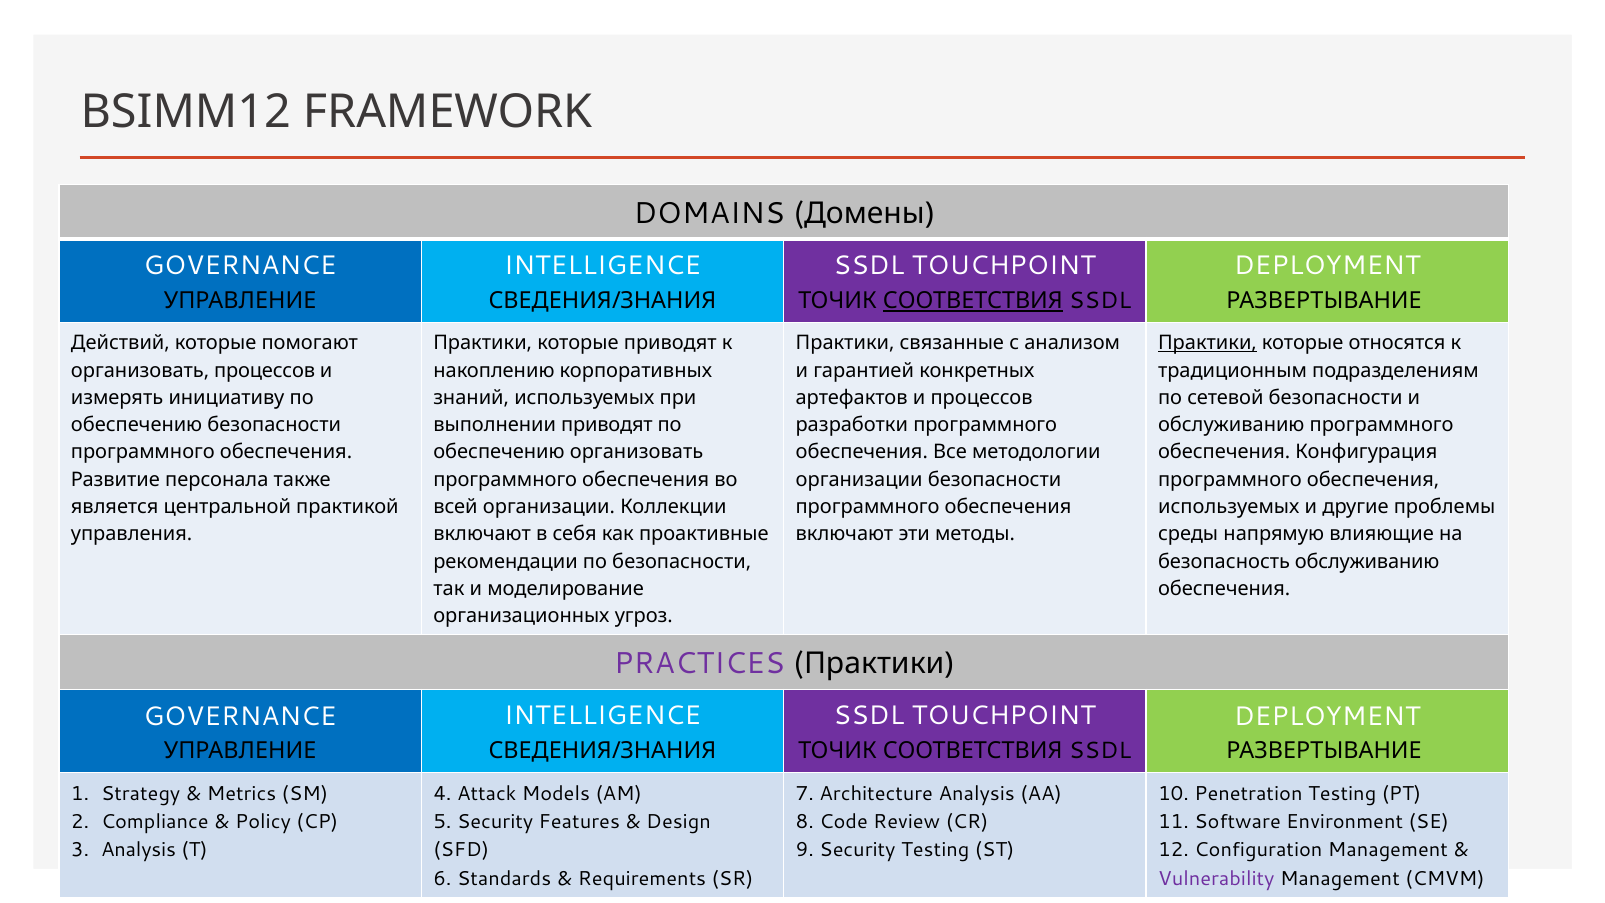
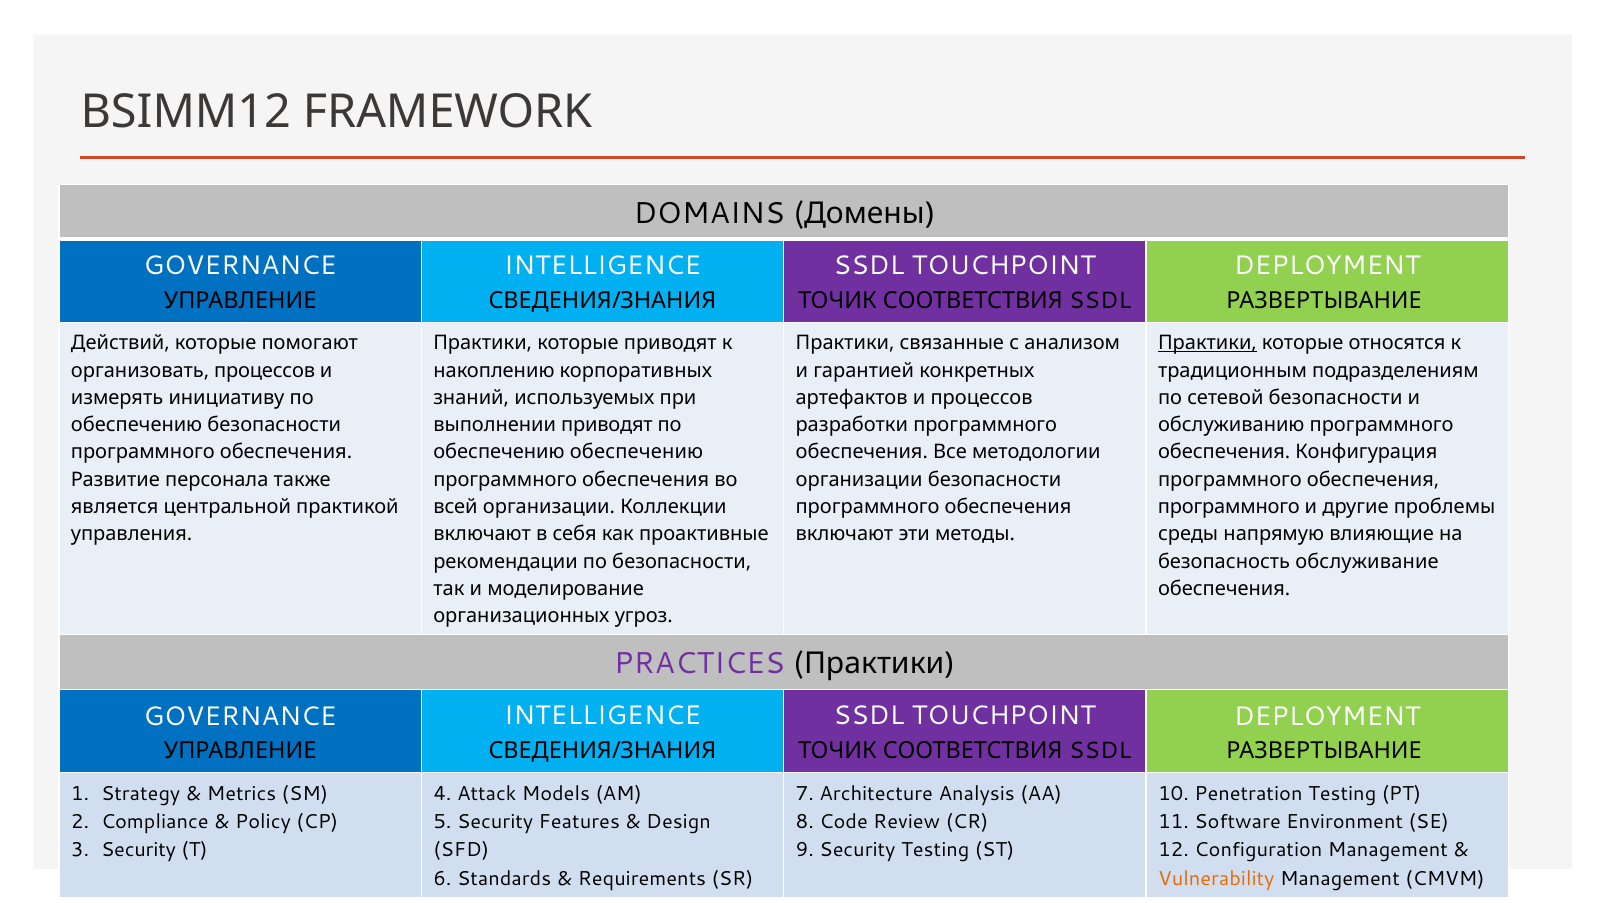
СООТВЕТСТВИЯ at (973, 301) underline: present -> none
обеспечению организовать: организовать -> обеспечению
используемых at (1229, 507): используемых -> программного
безопасность обслуживанию: обслуживанию -> обслуживание
Analysis at (139, 850): Analysis -> Security
Vulnerability colour: purple -> orange
